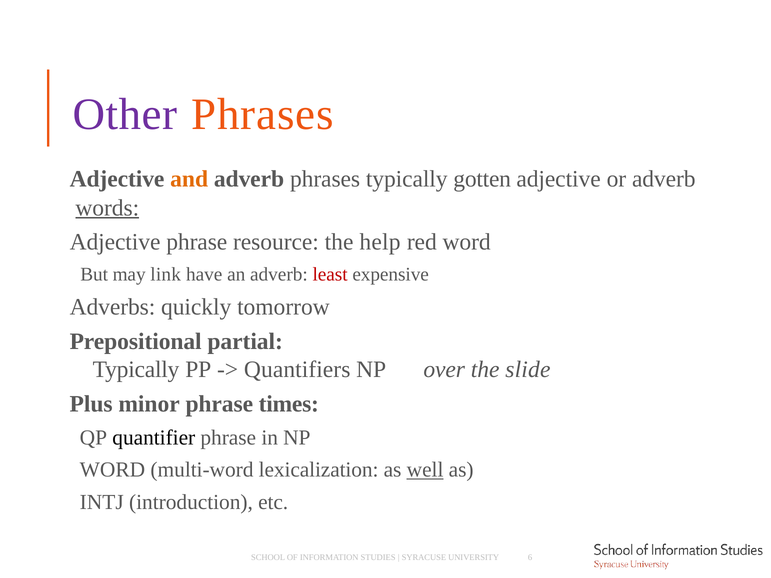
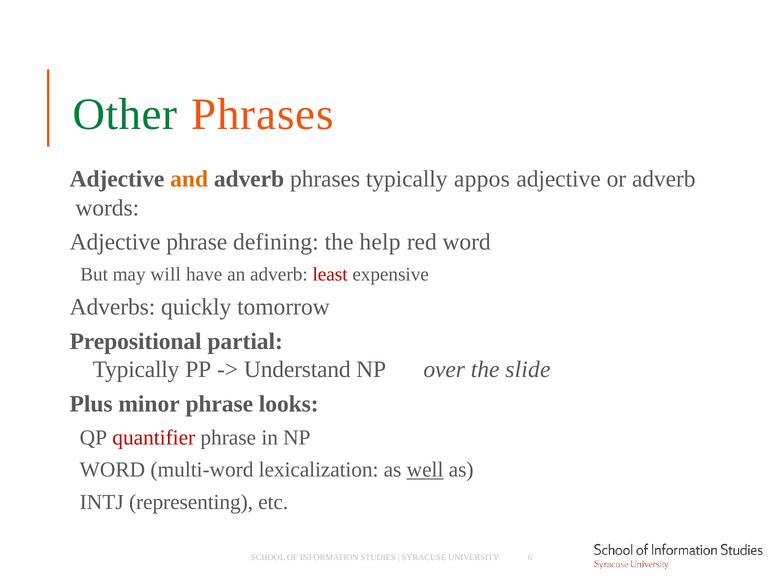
Other colour: purple -> green
gotten: gotten -> appos
words underline: present -> none
resource: resource -> defining
link: link -> will
Quantifiers: Quantifiers -> Understand
times: times -> looks
quantifier colour: black -> red
introduction: introduction -> representing
